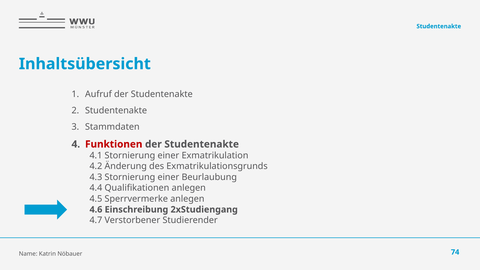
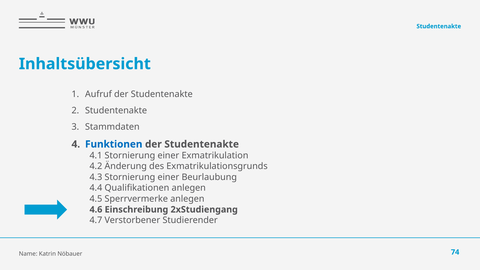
Funktionen colour: red -> blue
